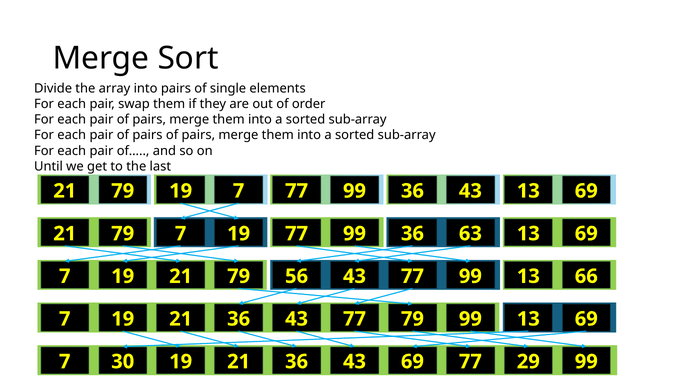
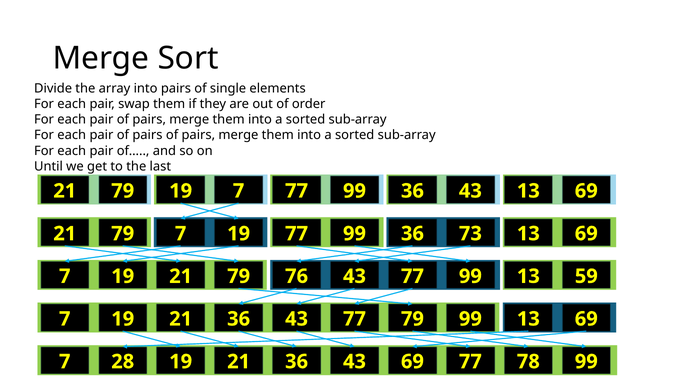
63: 63 -> 73
56: 56 -> 76
66: 66 -> 59
30: 30 -> 28
29: 29 -> 78
